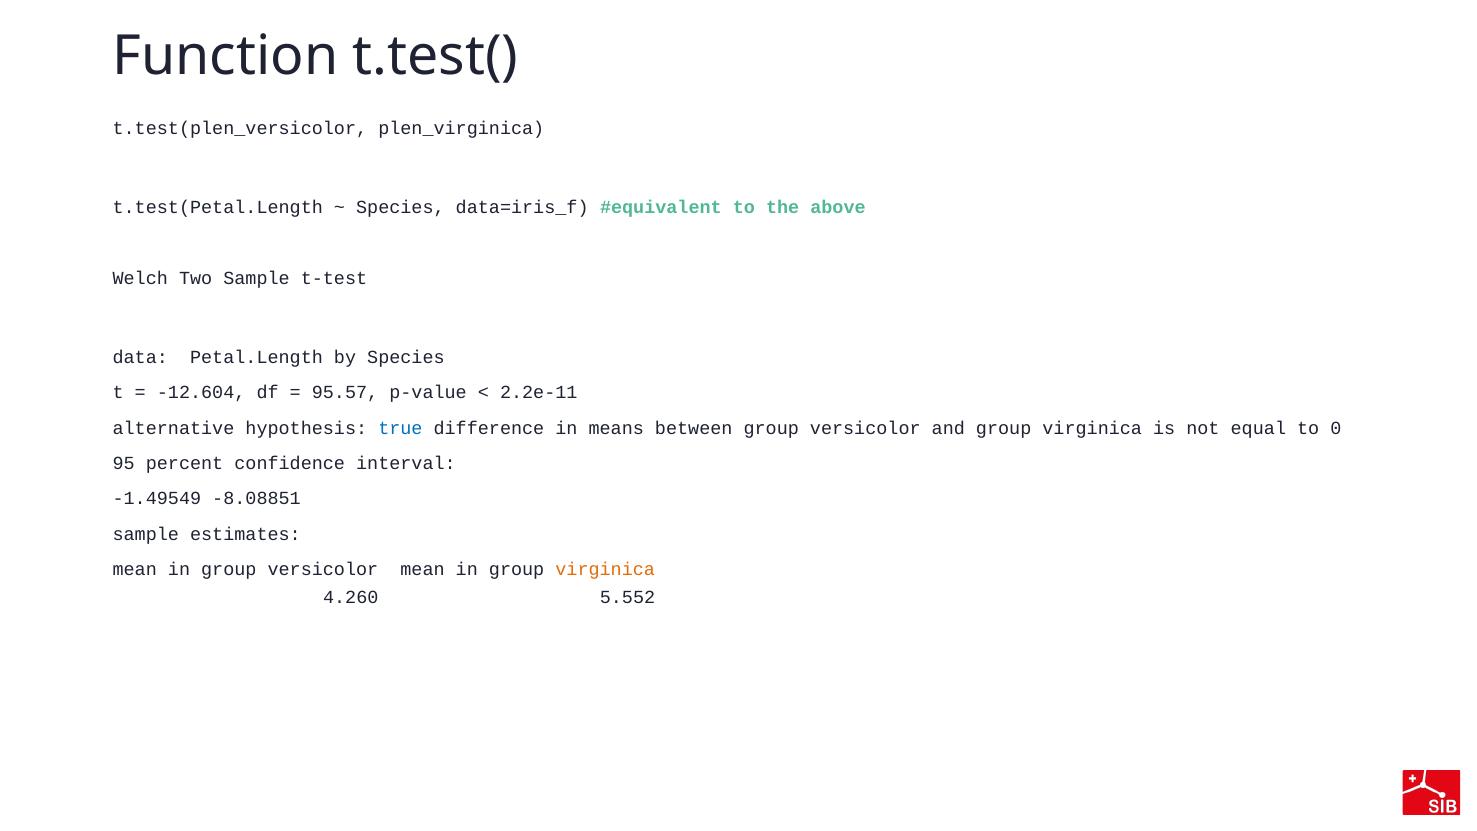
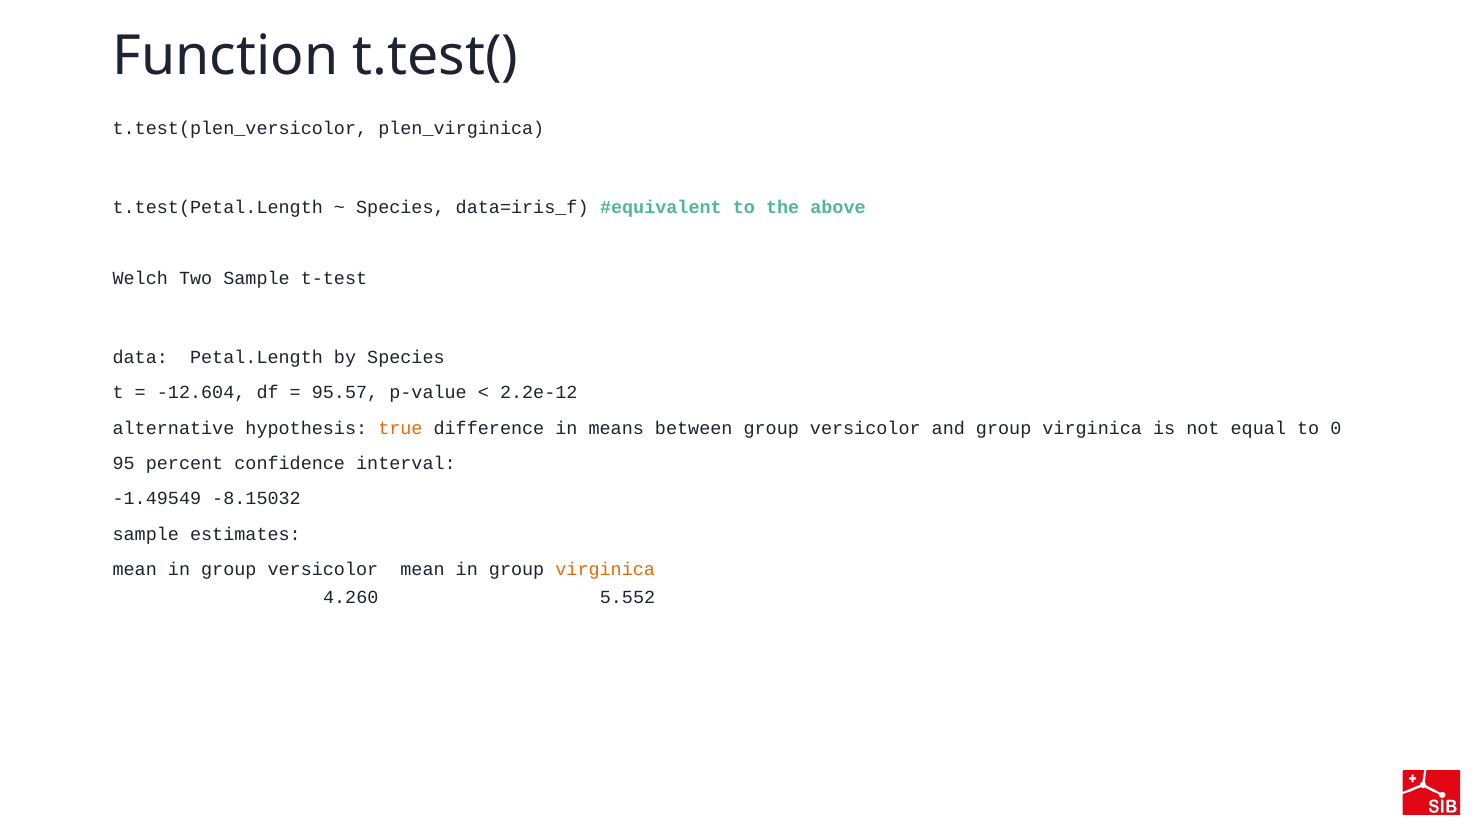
2.2e-11: 2.2e-11 -> 2.2e-12
true colour: blue -> orange
-8.08851: -8.08851 -> -8.15032
